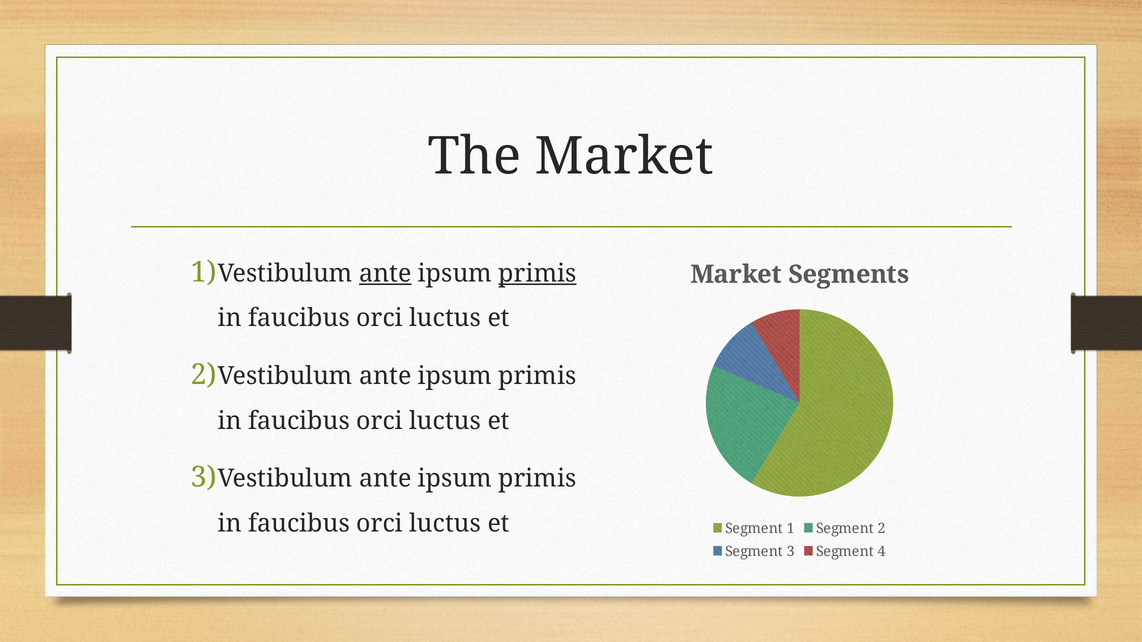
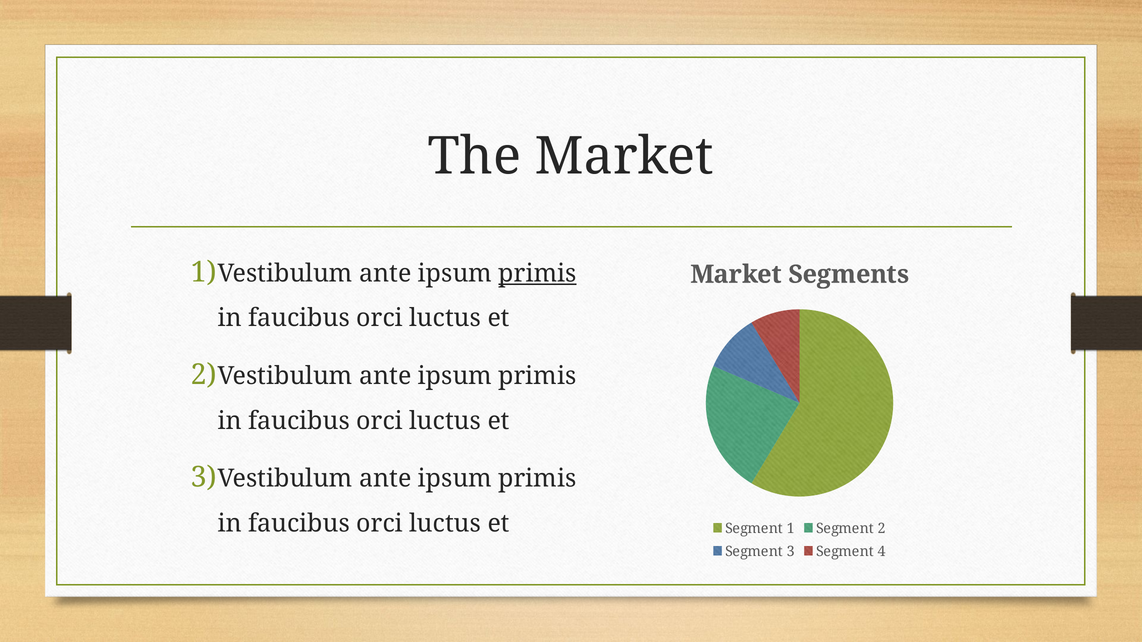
ante at (385, 273) underline: present -> none
